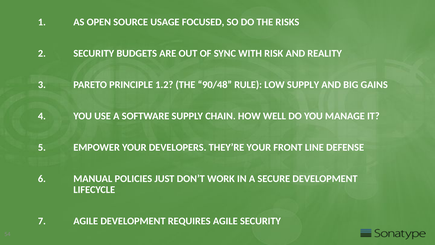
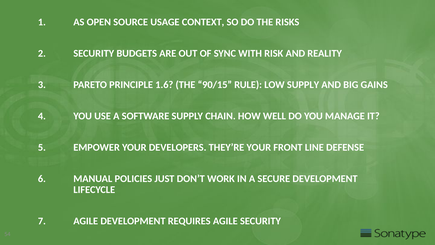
FOCUSED: FOCUSED -> CONTEXT
1.2: 1.2 -> 1.6
90/48: 90/48 -> 90/15
